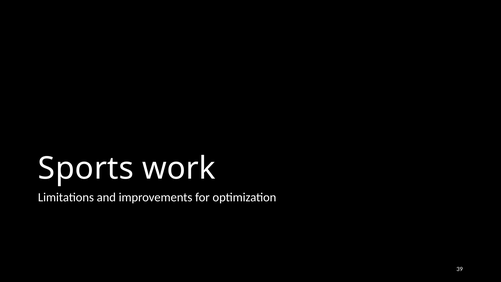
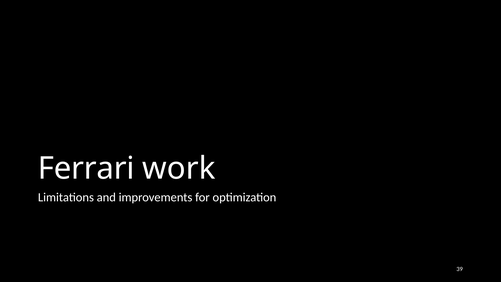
Sports: Sports -> Ferrari
